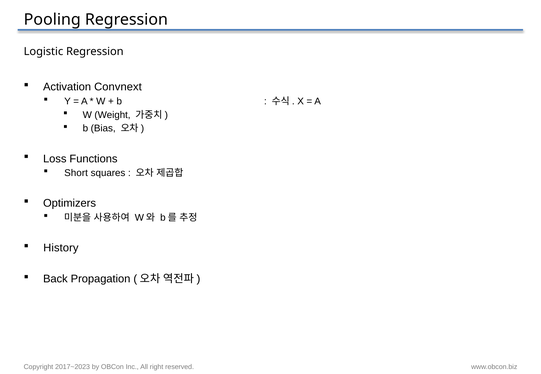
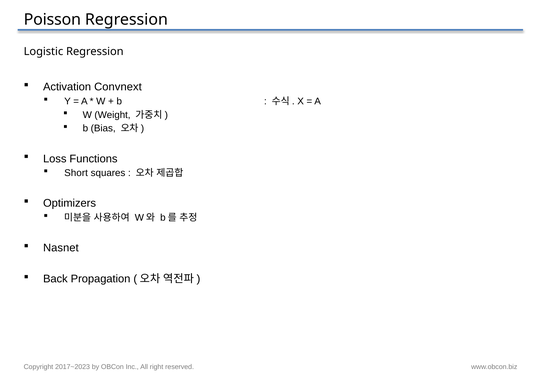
Pooling: Pooling -> Poisson
History: History -> Nasnet
